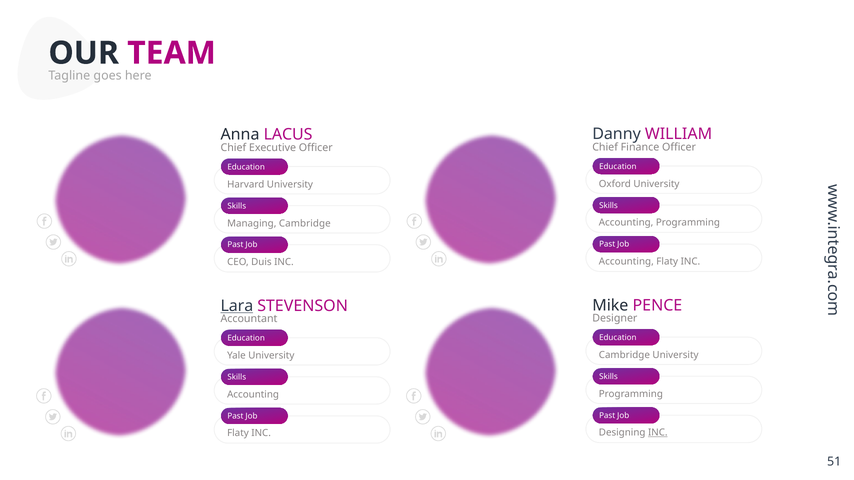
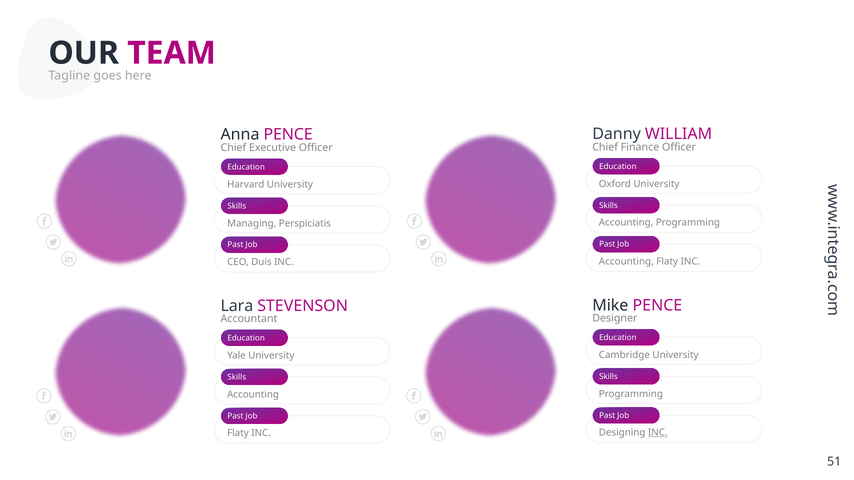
Anna LACUS: LACUS -> PENCE
Managing Cambridge: Cambridge -> Perspiciatis
Lara underline: present -> none
